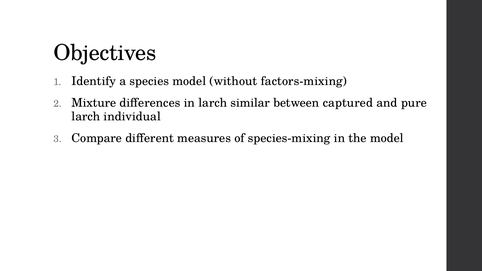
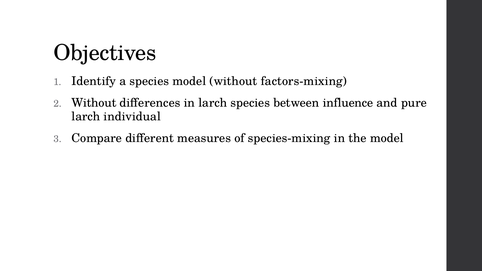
Mixture at (94, 103): Mixture -> Without
larch similar: similar -> species
captured: captured -> influence
